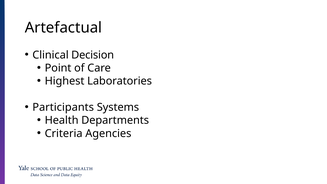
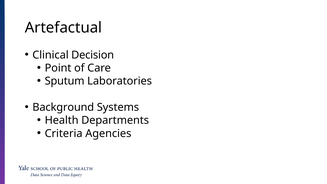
Highest: Highest -> Sputum
Participants: Participants -> Background
